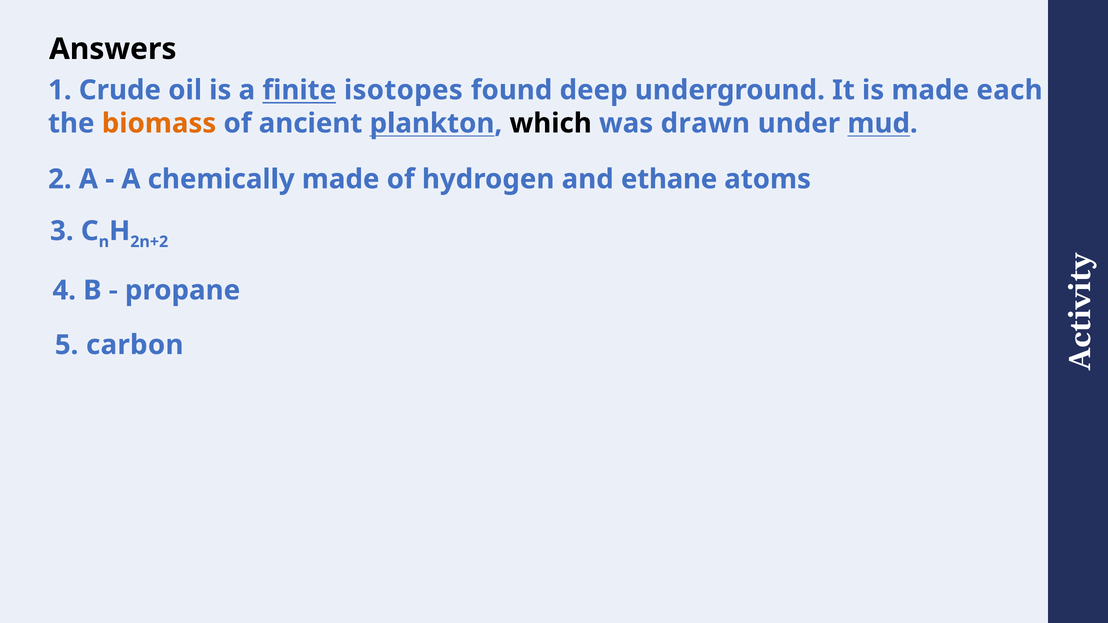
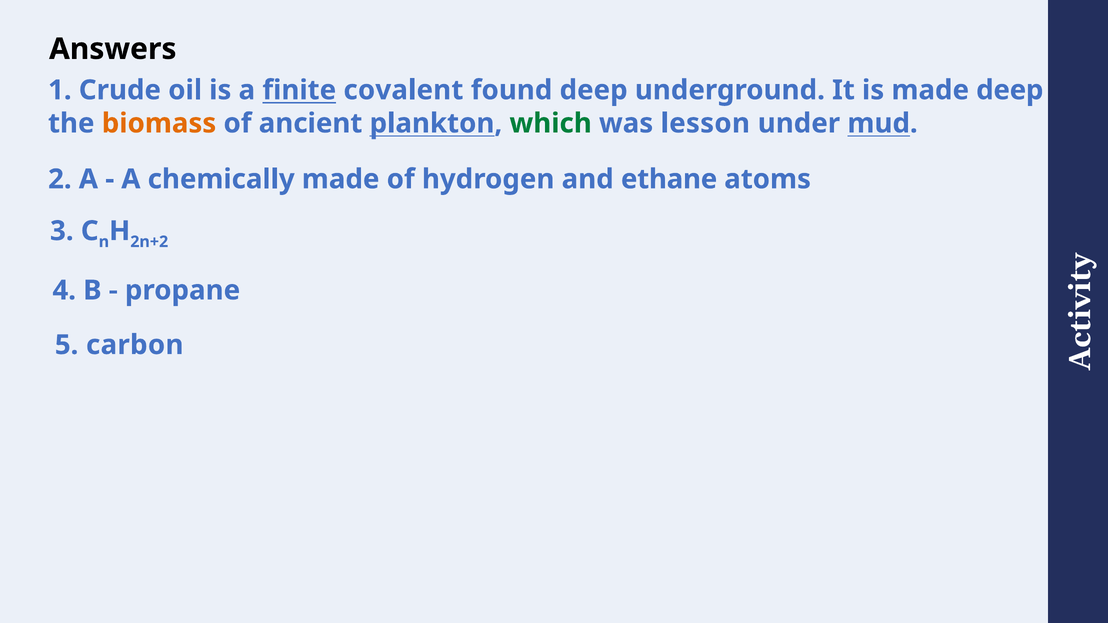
isotopes: isotopes -> covalent
made each: each -> deep
which colour: black -> green
drawn: drawn -> lesson
